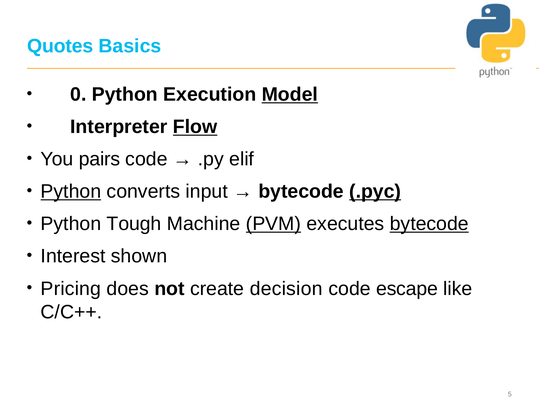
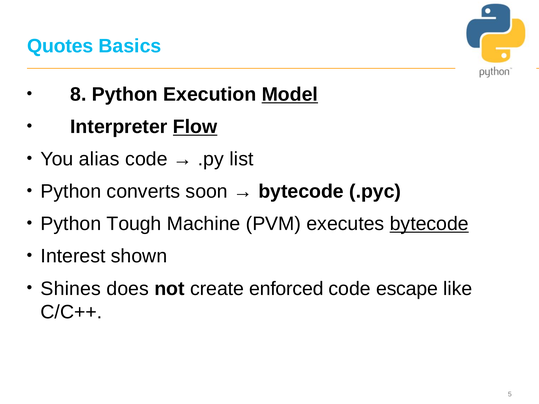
0: 0 -> 8
pairs: pairs -> alias
elif: elif -> list
Python at (71, 192) underline: present -> none
input: input -> soon
.pyc underline: present -> none
PVM underline: present -> none
Pricing: Pricing -> Shines
decision: decision -> enforced
